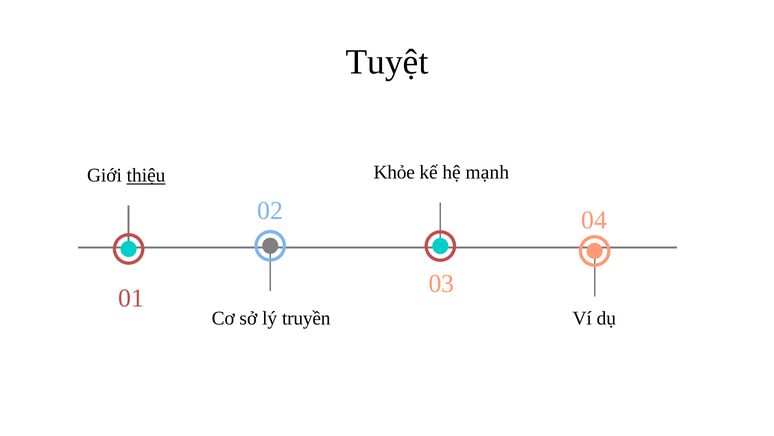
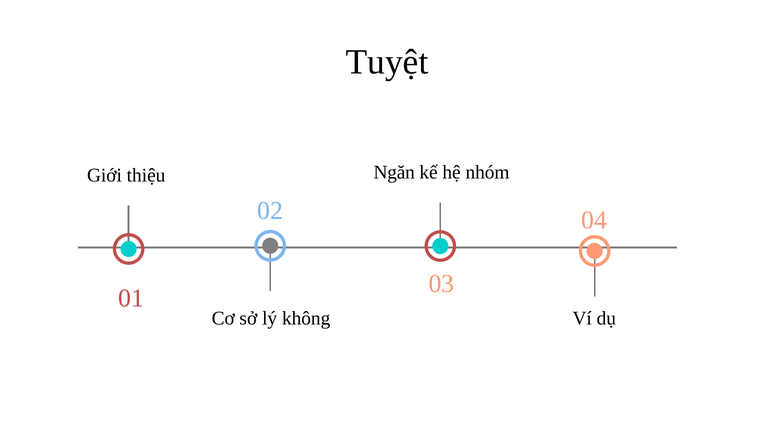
Khỏe: Khỏe -> Ngăn
mạnh: mạnh -> nhóm
thiệu underline: present -> none
truyền: truyền -> không
